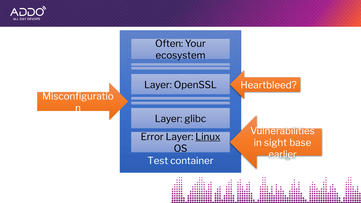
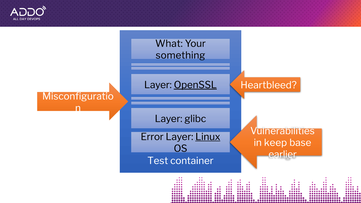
Often: Often -> What
ecosystem: ecosystem -> something
OpenSSL underline: none -> present
sight: sight -> keep
